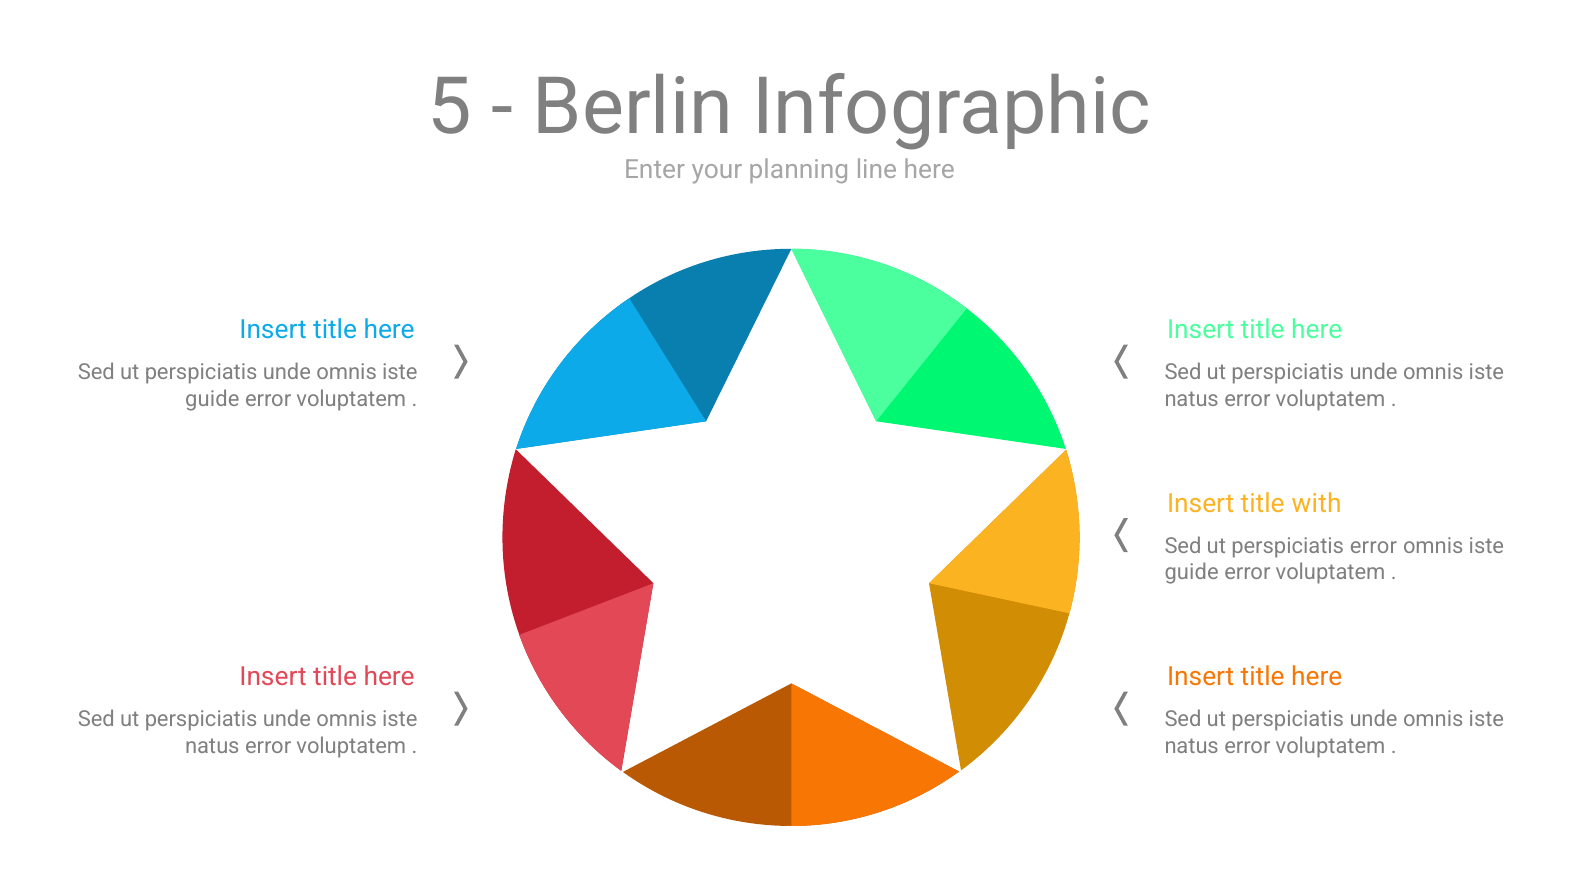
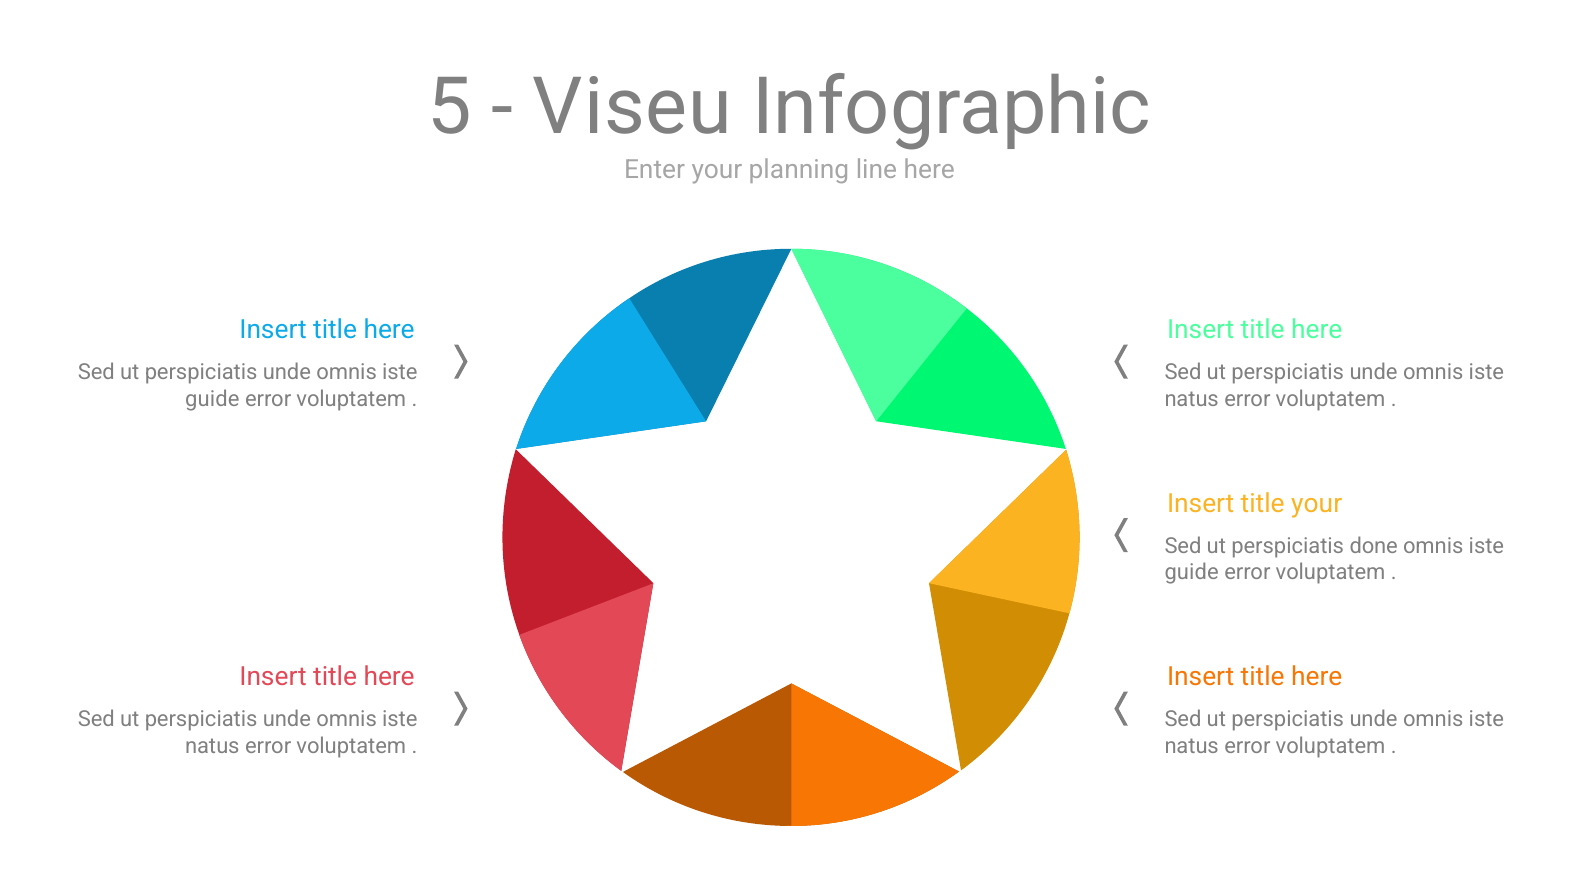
Berlin: Berlin -> Viseu
title with: with -> your
perspiciatis error: error -> done
